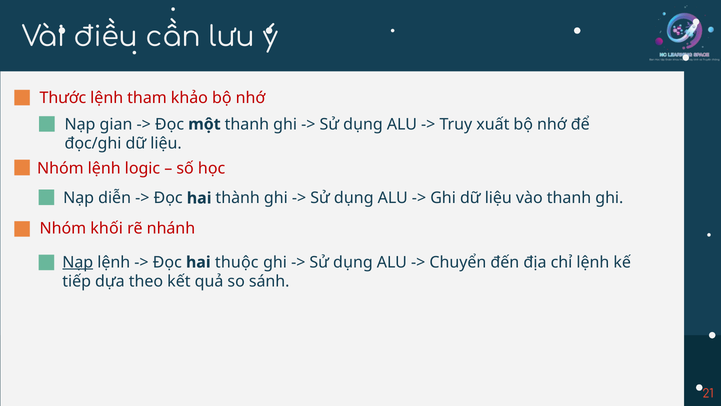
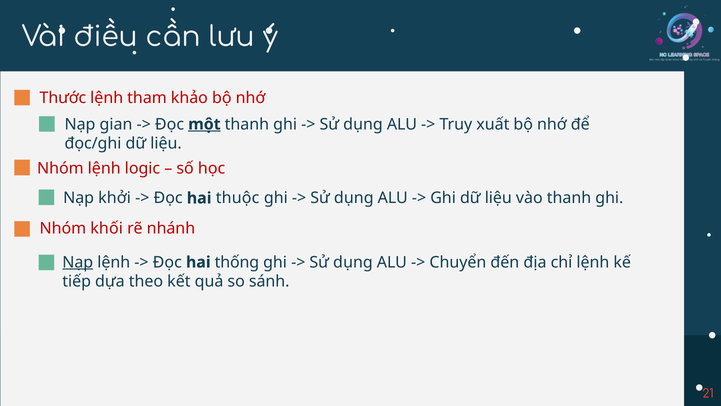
một underline: none -> present
diễn: diễn -> khởi
thành: thành -> thuộc
thuộc: thuộc -> thống
